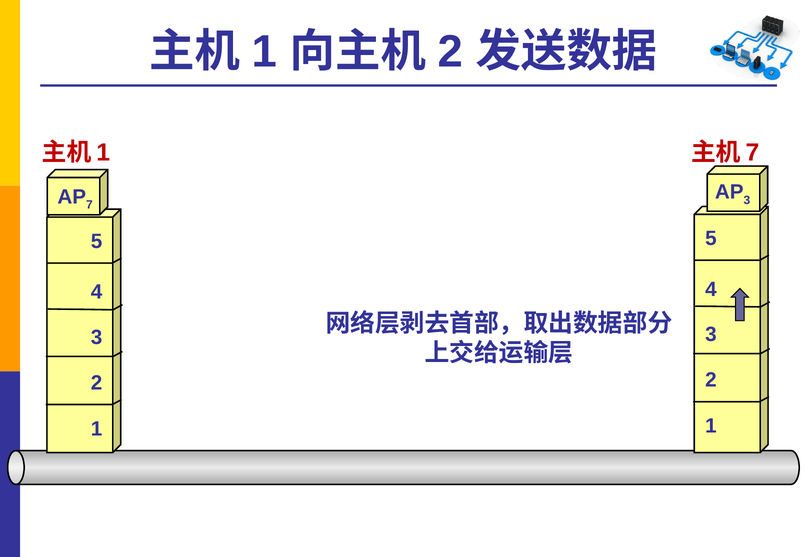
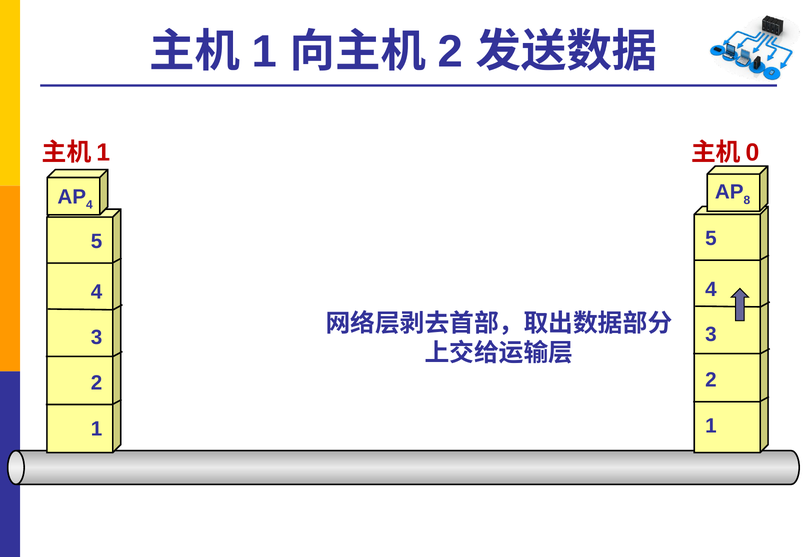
7 at (752, 153): 7 -> 0
3 at (747, 200): 3 -> 8
7 at (89, 205): 7 -> 4
